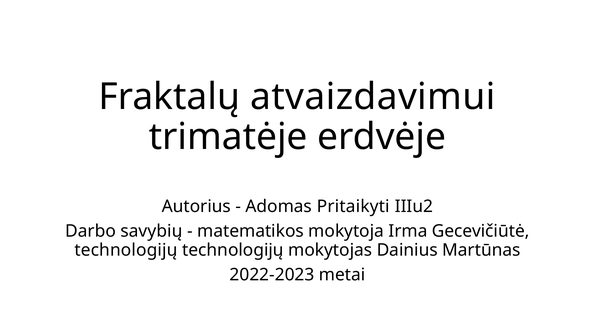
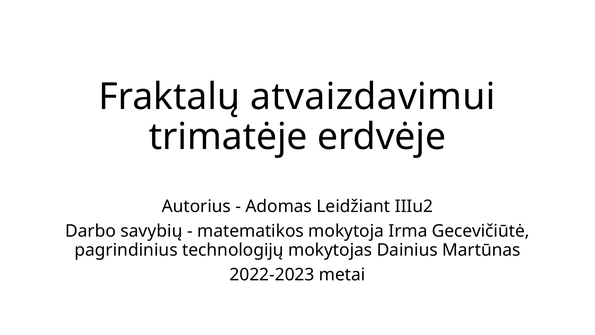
Pritaikyti: Pritaikyti -> Leidžiant
technologijų at (126, 250): technologijų -> pagrindinius
